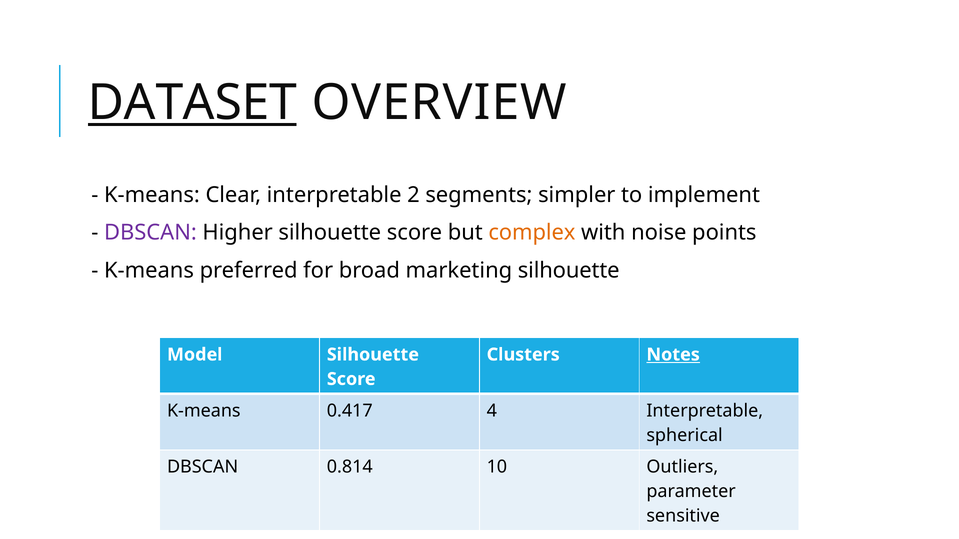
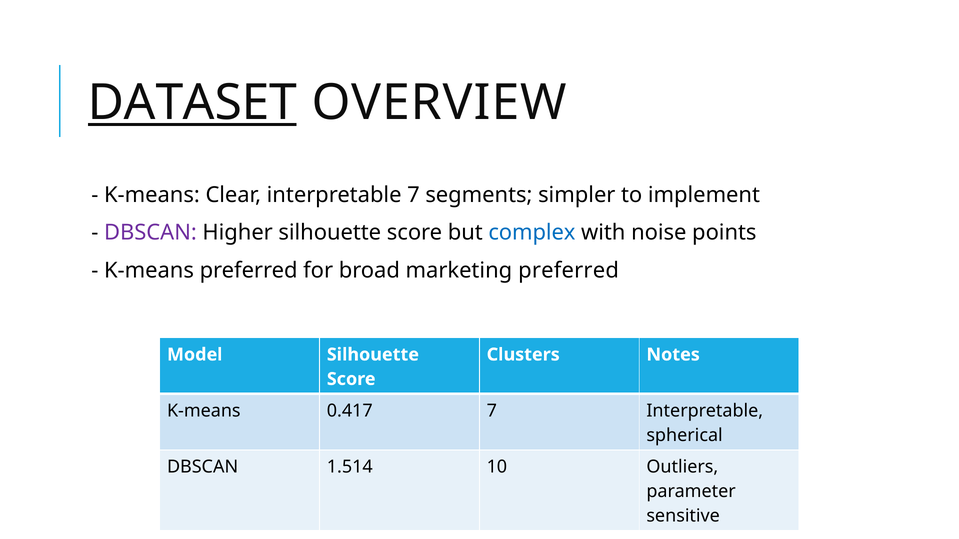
interpretable 2: 2 -> 7
complex colour: orange -> blue
marketing silhouette: silhouette -> preferred
Notes underline: present -> none
0.417 4: 4 -> 7
0.814: 0.814 -> 1.514
